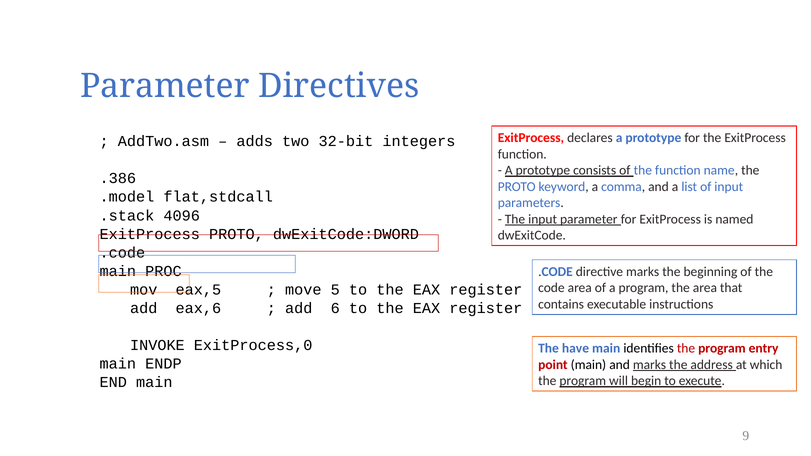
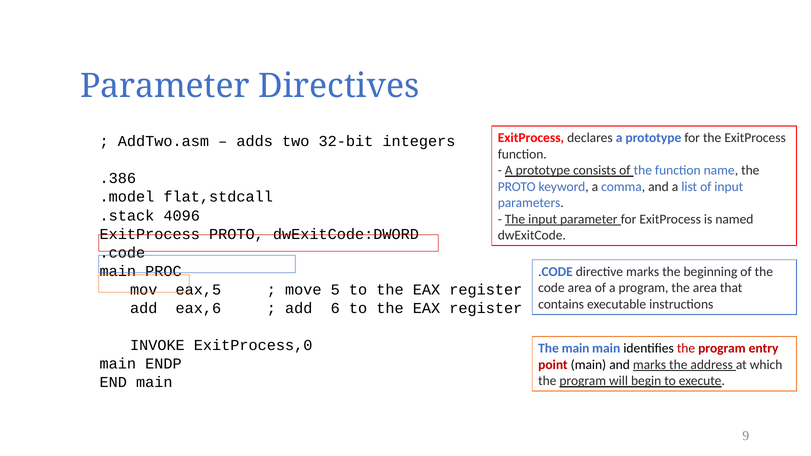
The have: have -> main
